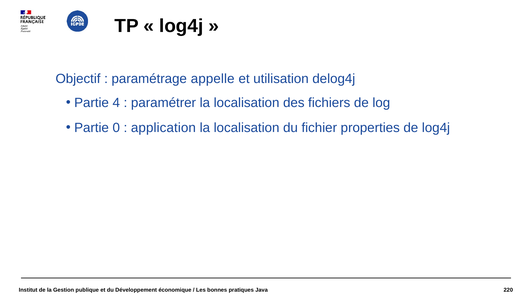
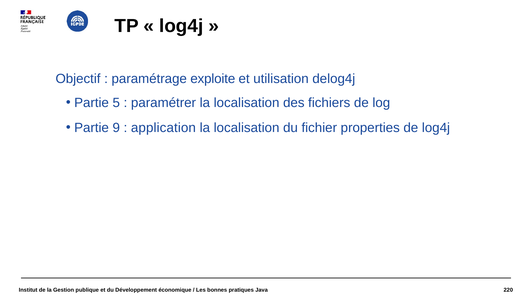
appelle: appelle -> exploite
4: 4 -> 5
0: 0 -> 9
